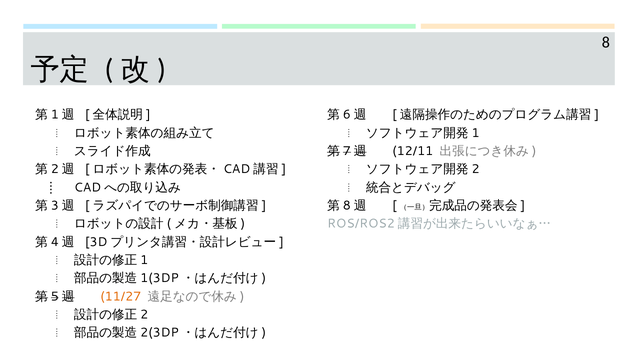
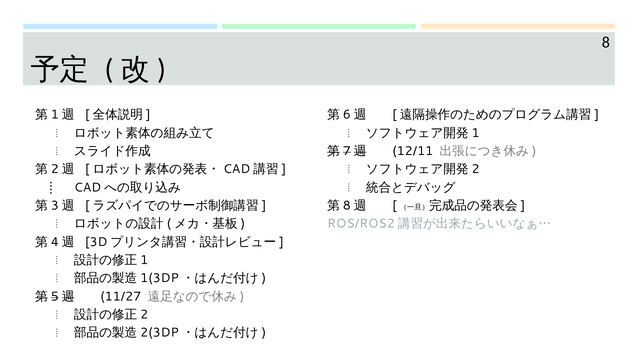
11/27 colour: orange -> black
